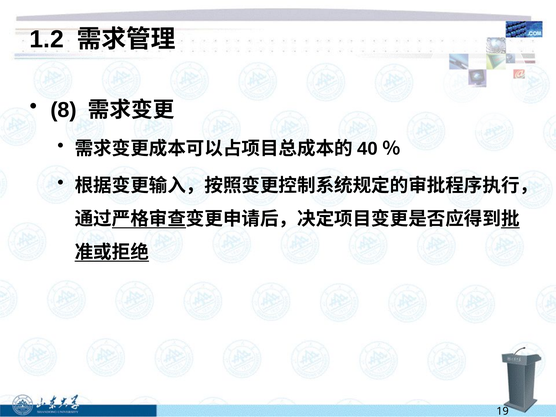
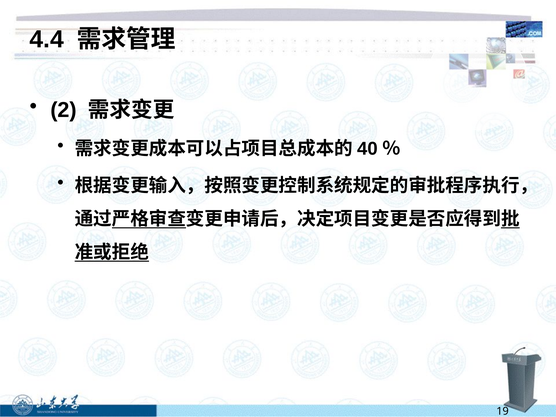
1.2: 1.2 -> 4.4
8: 8 -> 2
